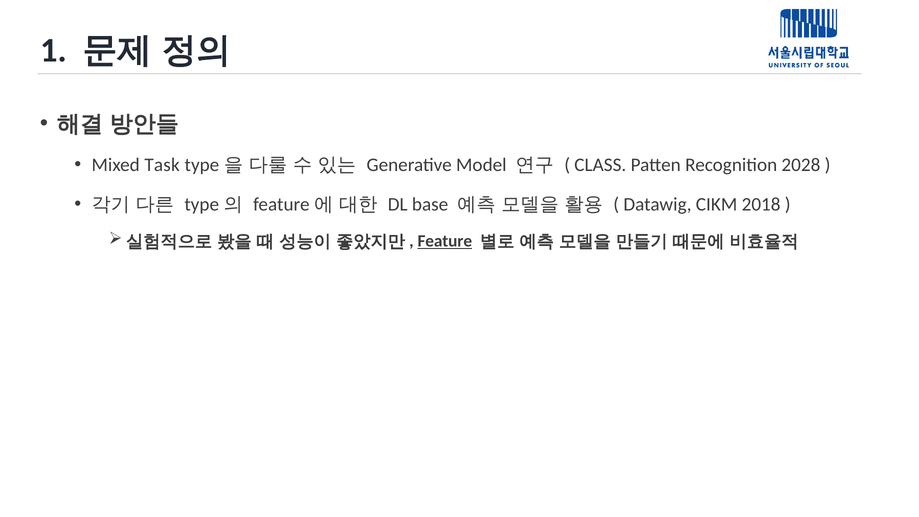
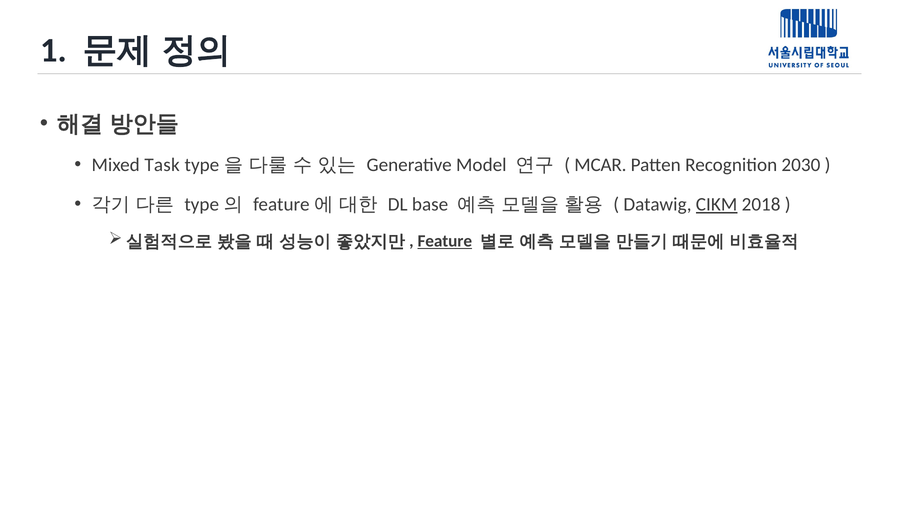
CLASS: CLASS -> MCAR
2028: 2028 -> 2030
CIKM underline: none -> present
